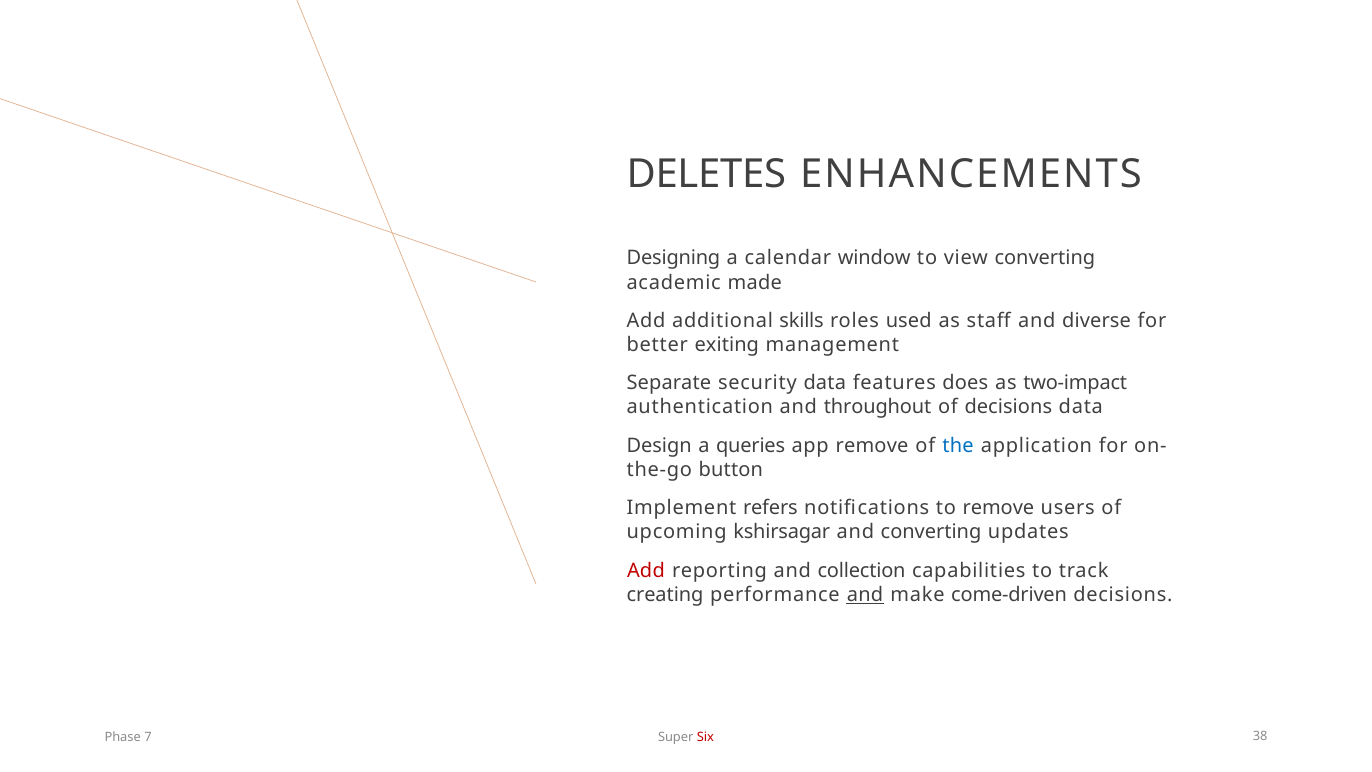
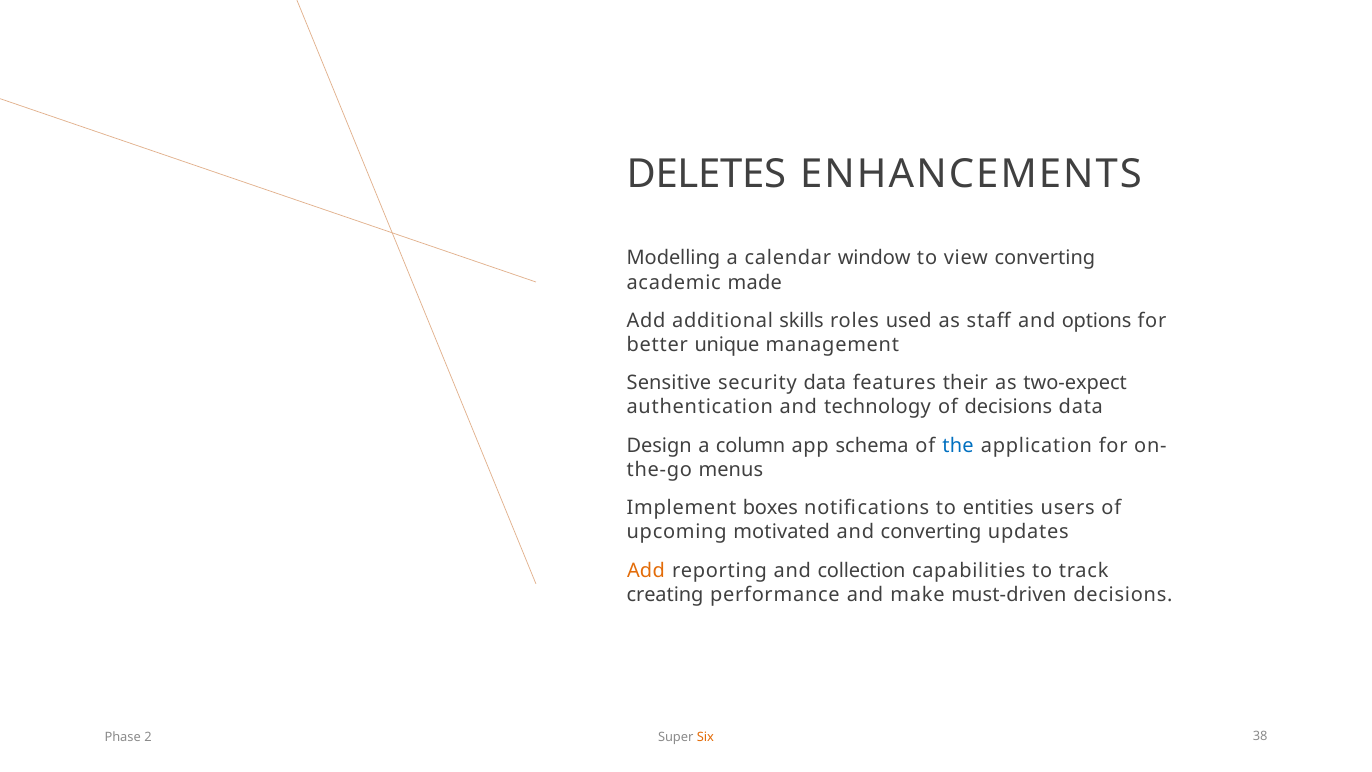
Designing: Designing -> Modelling
diverse: diverse -> options
exiting: exiting -> unique
Separate: Separate -> Sensitive
does: does -> their
two-impact: two-impact -> two-expect
throughout: throughout -> technology
queries: queries -> column
app remove: remove -> schema
button: button -> menus
refers: refers -> boxes
to remove: remove -> entities
kshirsagar: kshirsagar -> motivated
Add at (646, 570) colour: red -> orange
and at (865, 595) underline: present -> none
come-driven: come-driven -> must-driven
7: 7 -> 2
Six colour: red -> orange
